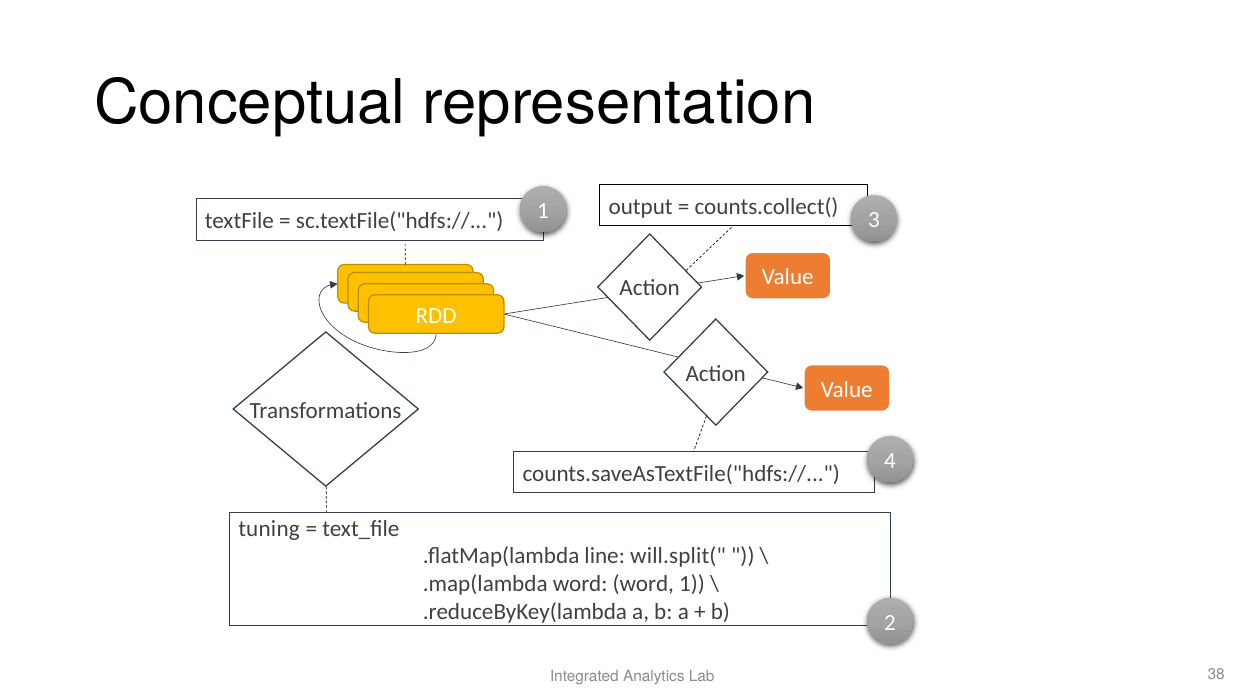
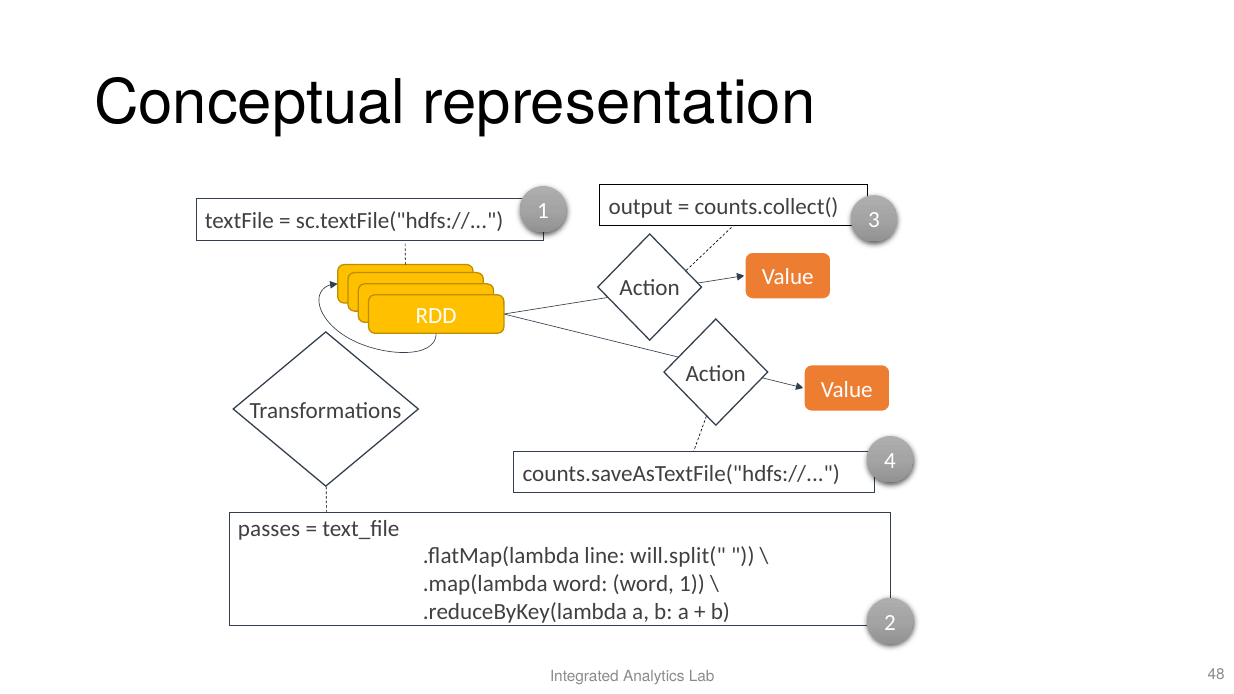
tuning: tuning -> passes
38: 38 -> 48
